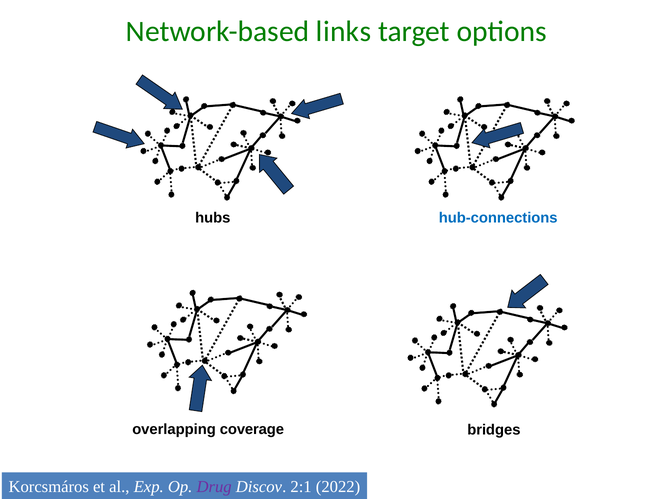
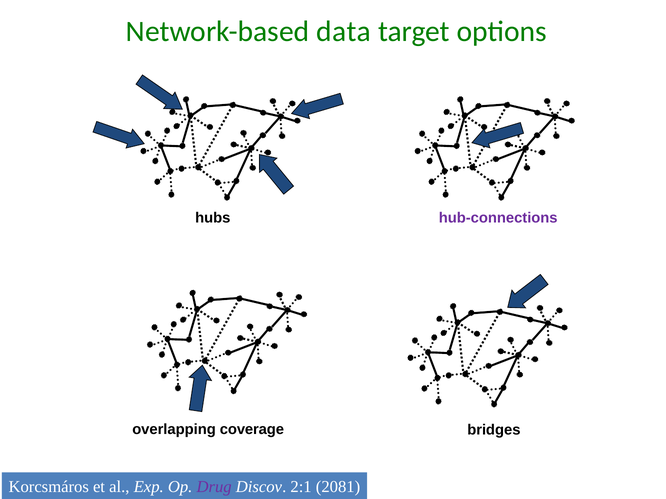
links: links -> data
hub-connections colour: blue -> purple
2022: 2022 -> 2081
